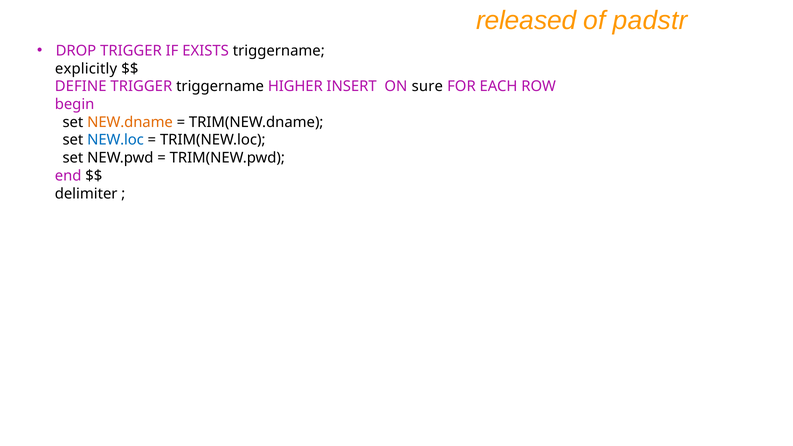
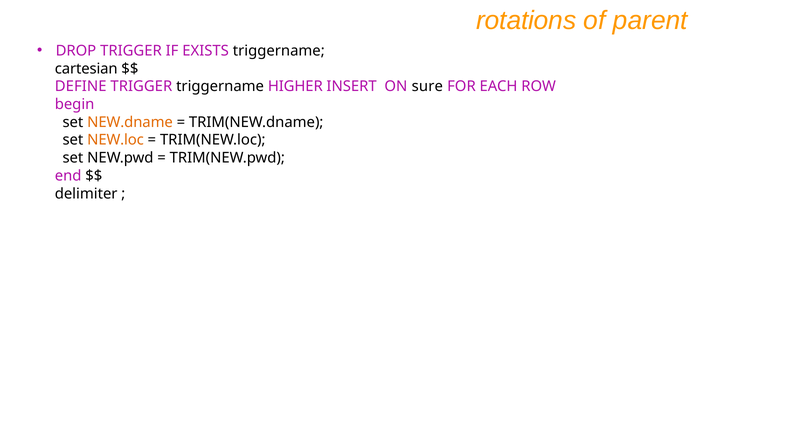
released: released -> rotations
padstr: padstr -> parent
explicitly: explicitly -> cartesian
NEW.loc colour: blue -> orange
